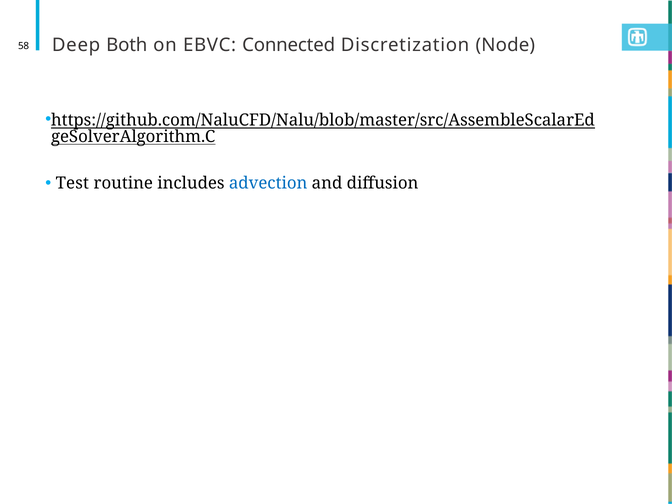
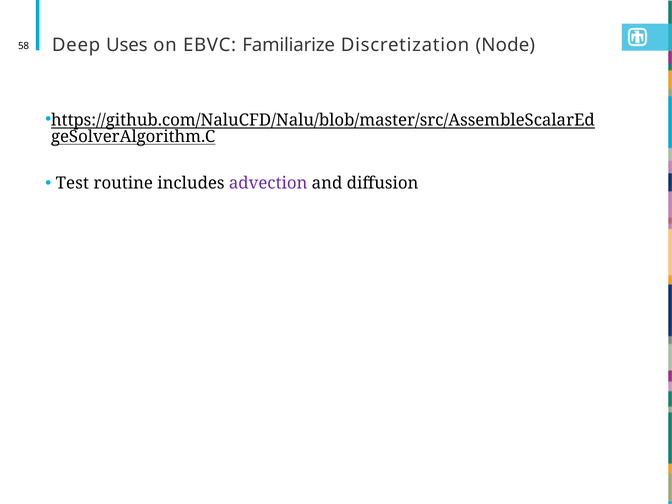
Both: Both -> Uses
Connected: Connected -> Familiarize
advection colour: blue -> purple
